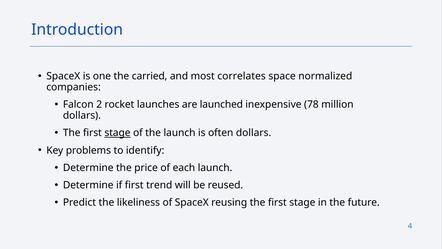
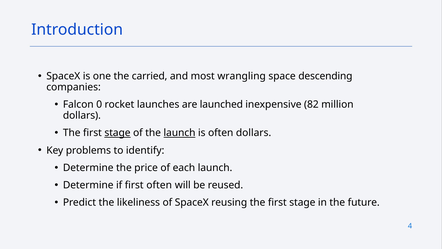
correlates: correlates -> wrangling
normalized: normalized -> descending
2: 2 -> 0
78: 78 -> 82
launch at (180, 133) underline: none -> present
first trend: trend -> often
